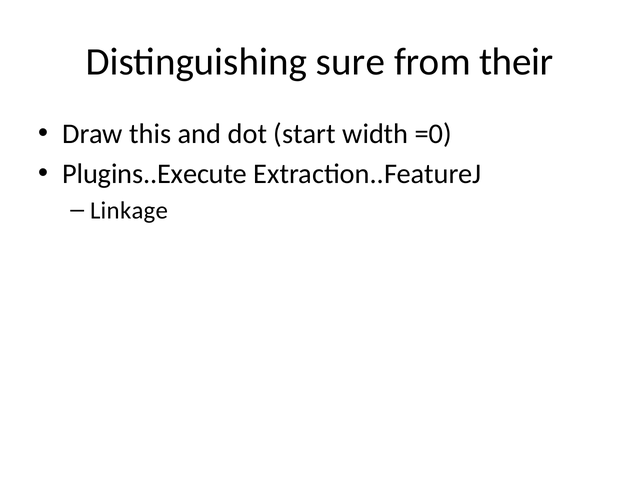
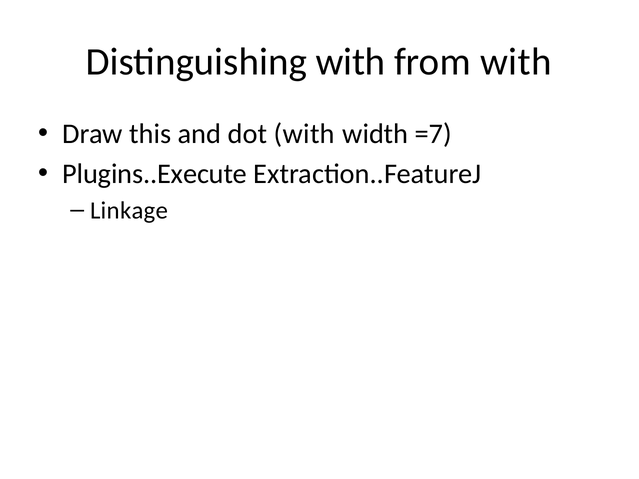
Distinguishing sure: sure -> with
from their: their -> with
dot start: start -> with
=0: =0 -> =7
